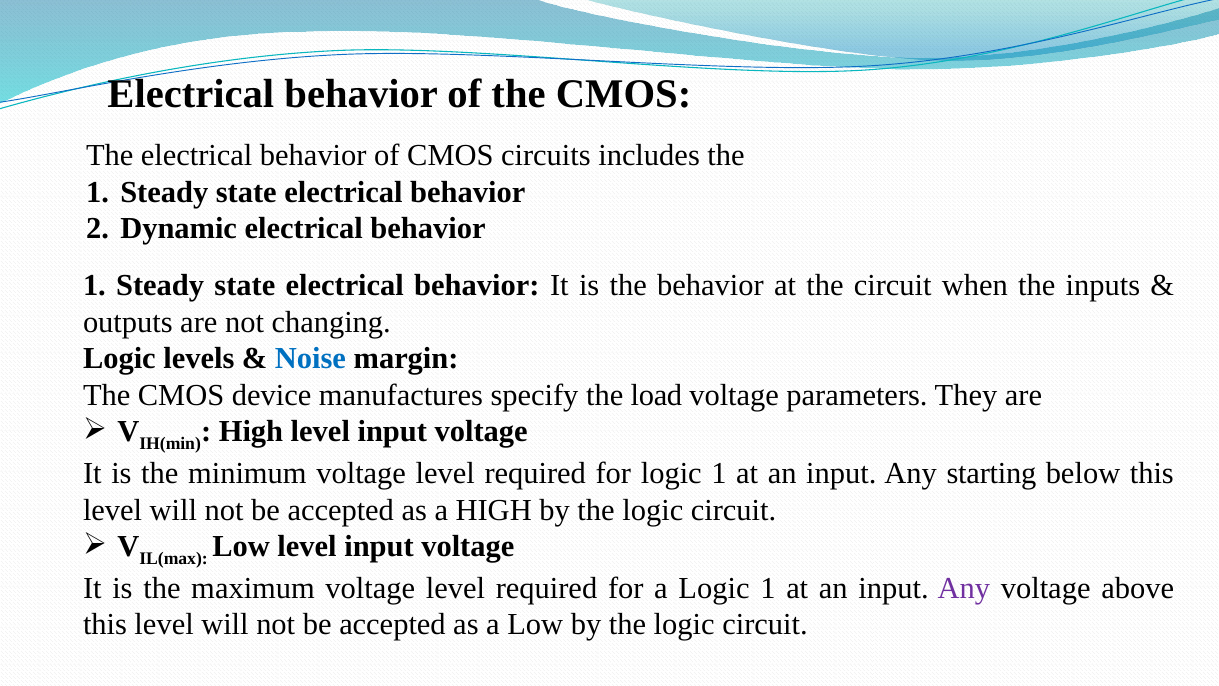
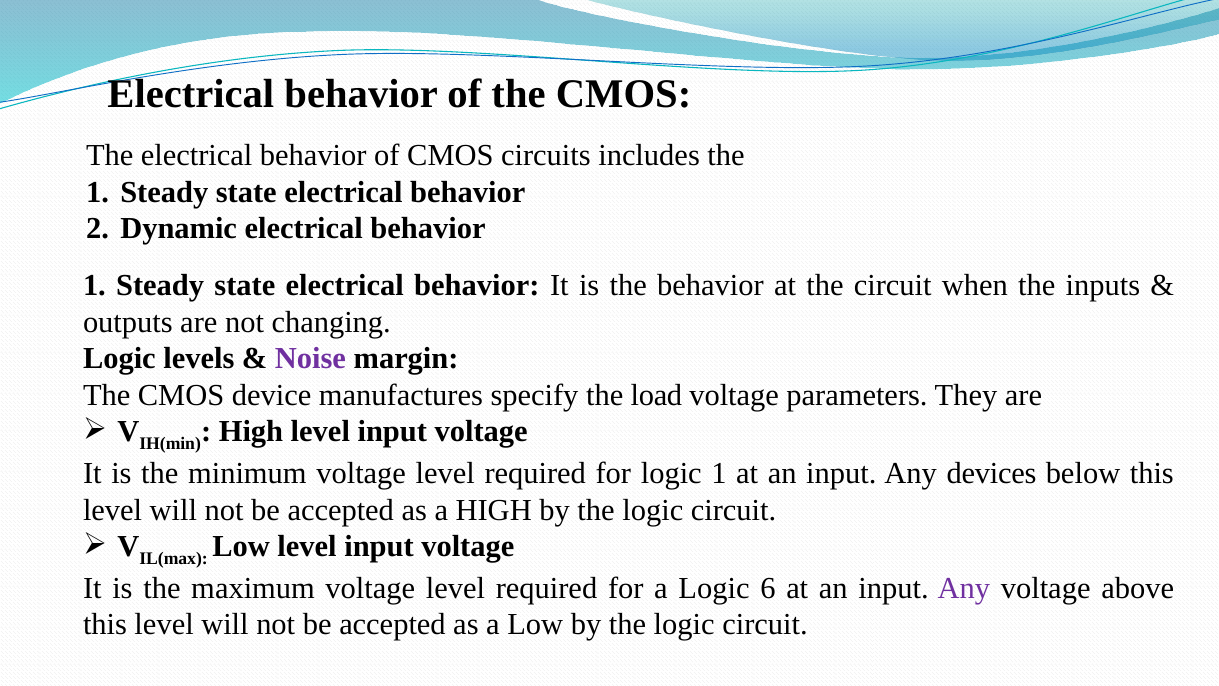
Noise colour: blue -> purple
starting: starting -> devices
a Logic 1: 1 -> 6
